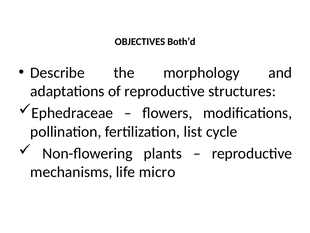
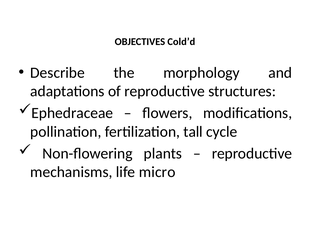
Both’d: Both’d -> Cold’d
list: list -> tall
